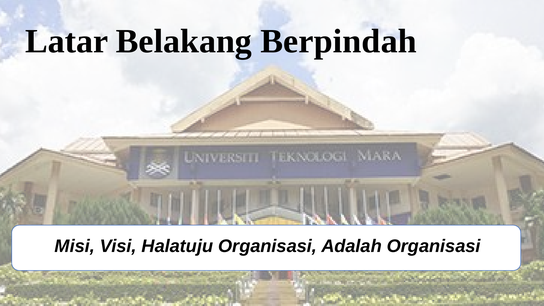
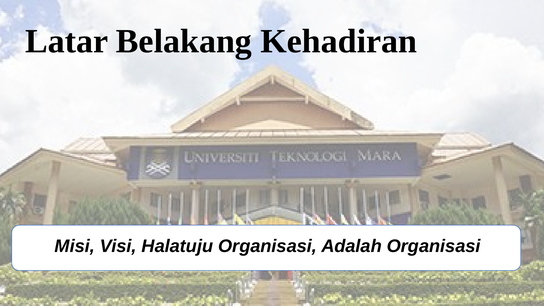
Berpindah: Berpindah -> Kehadiran
